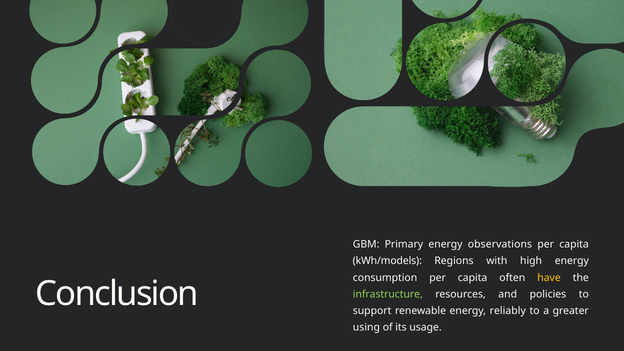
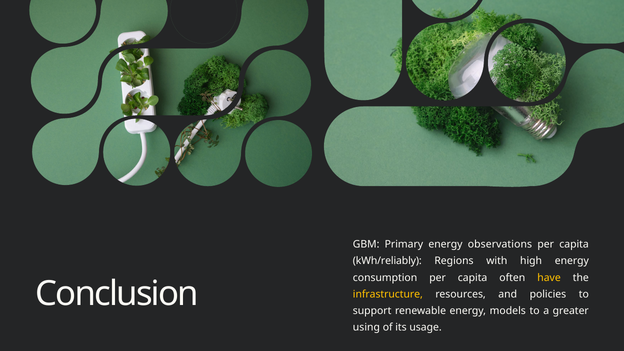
kWh/models: kWh/models -> kWh/reliably
infrastructure colour: light green -> yellow
reliably: reliably -> models
